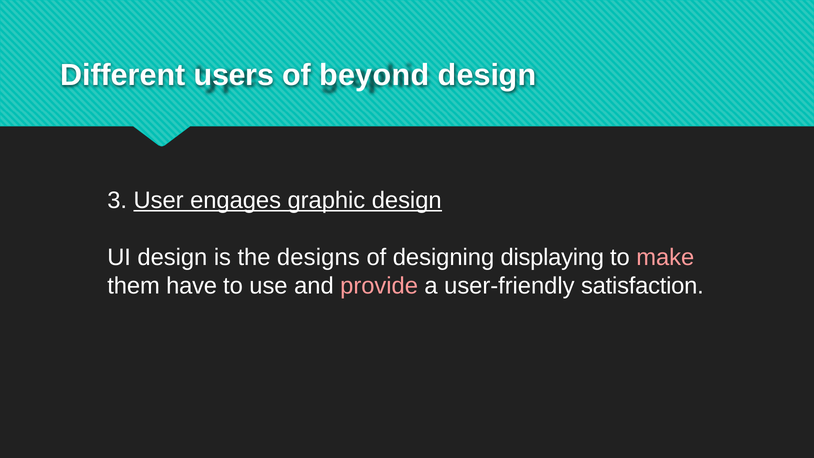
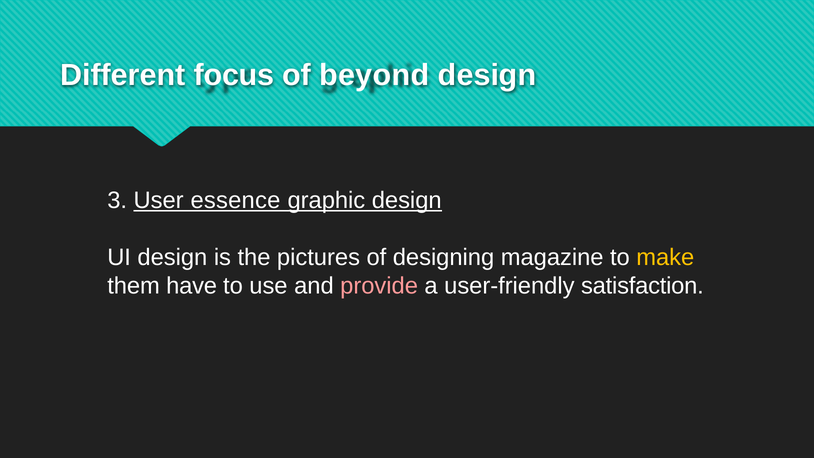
users: users -> focus
engages: engages -> essence
designs: designs -> pictures
displaying: displaying -> magazine
make colour: pink -> yellow
